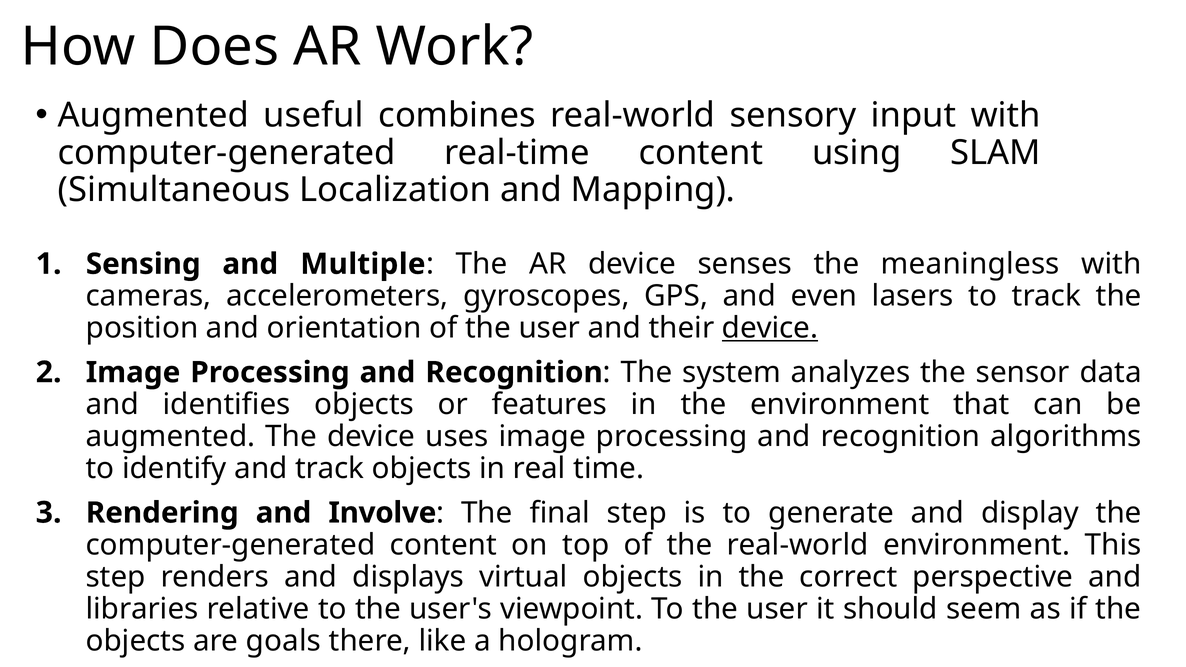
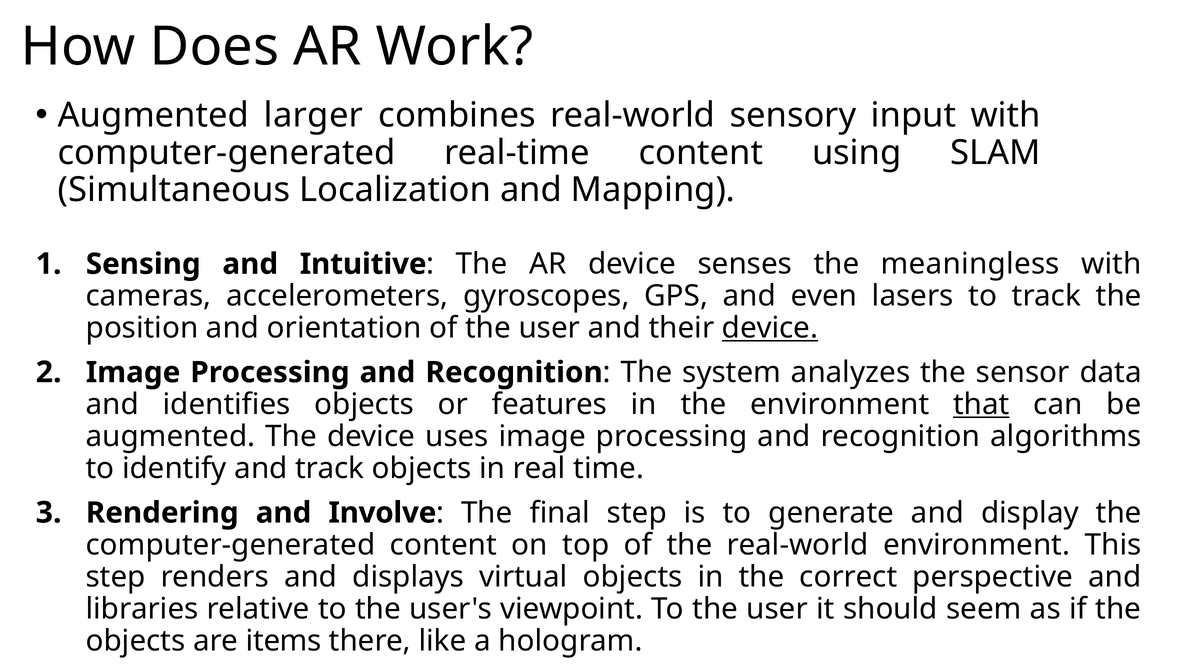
useful: useful -> larger
Multiple: Multiple -> Intuitive
that underline: none -> present
goals: goals -> items
